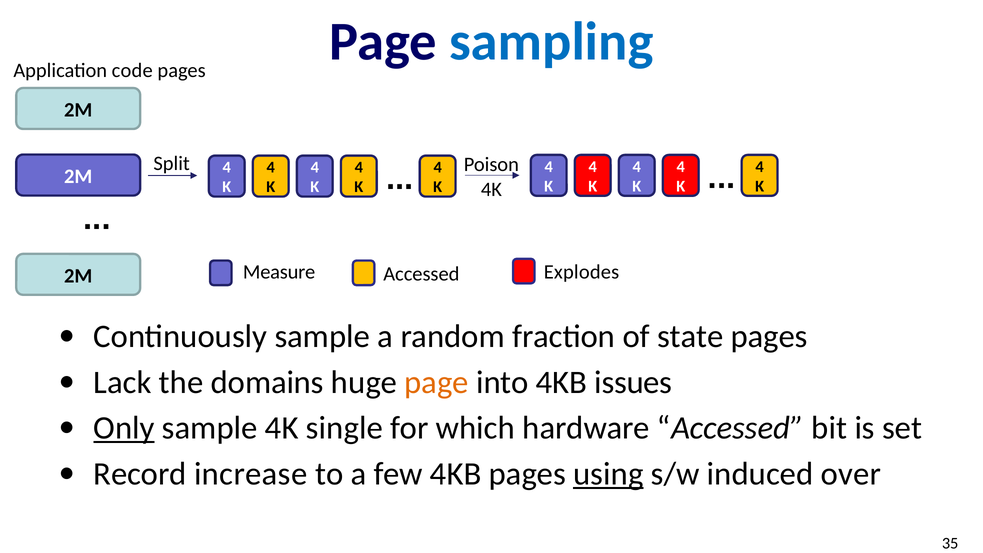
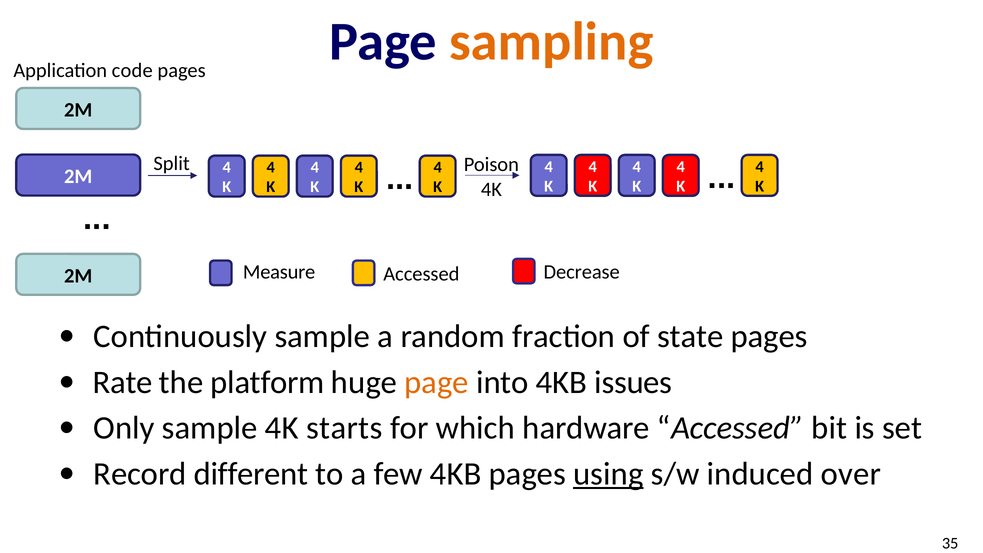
sampling colour: blue -> orange
Explodes: Explodes -> Decrease
Lack: Lack -> Rate
domains: domains -> platform
Only underline: present -> none
single: single -> starts
increase: increase -> different
